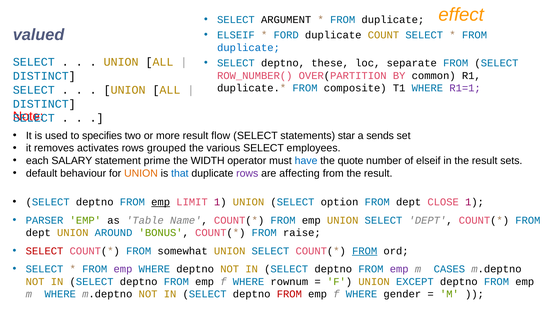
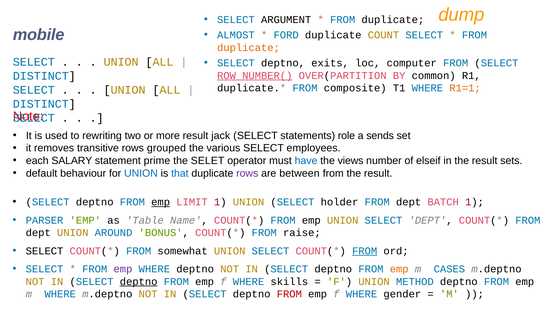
effect: effect -> dump
valued: valued -> mobile
ELSEIF at (236, 35): ELSEIF -> ALMOST
duplicate at (248, 48) colour: blue -> orange
these: these -> exits
separate: separate -> computer
ROW_NUMBER( underline: none -> present
R1=1 colour: purple -> orange
specifies: specifies -> rewriting
flow: flow -> jack
star: star -> role
activates: activates -> transitive
WIDTH: WIDTH -> SELET
quote: quote -> views
UNION at (141, 173) colour: orange -> blue
affecting: affecting -> between
option: option -> holder
CLOSE: CLOSE -> BATCH
SELECT at (45, 251) colour: red -> black
emp at (399, 269) colour: purple -> orange
deptno at (139, 281) underline: none -> present
rownum: rownum -> skills
EXCEPT: EXCEPT -> METHOD
